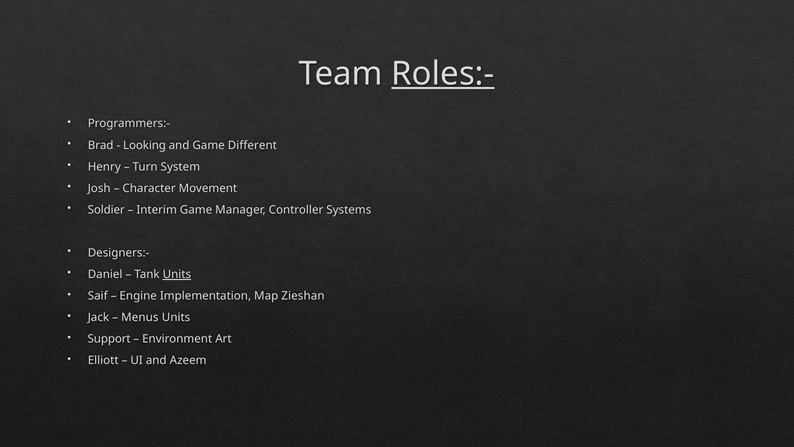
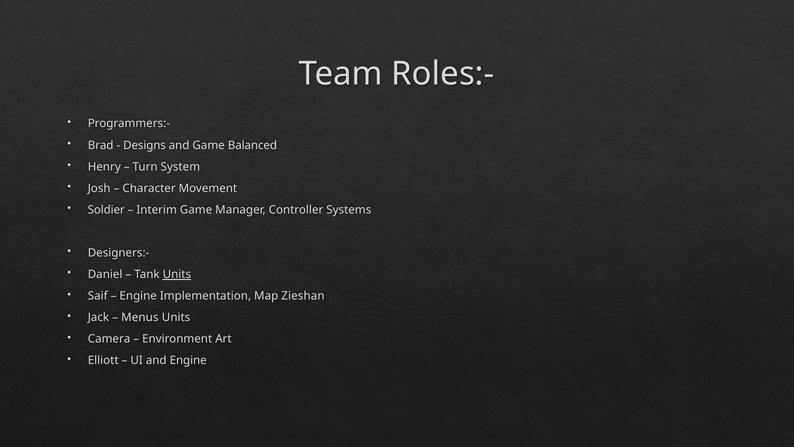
Roles:- underline: present -> none
Looking: Looking -> Designs
Different: Different -> Balanced
Support: Support -> Camera
and Azeem: Azeem -> Engine
